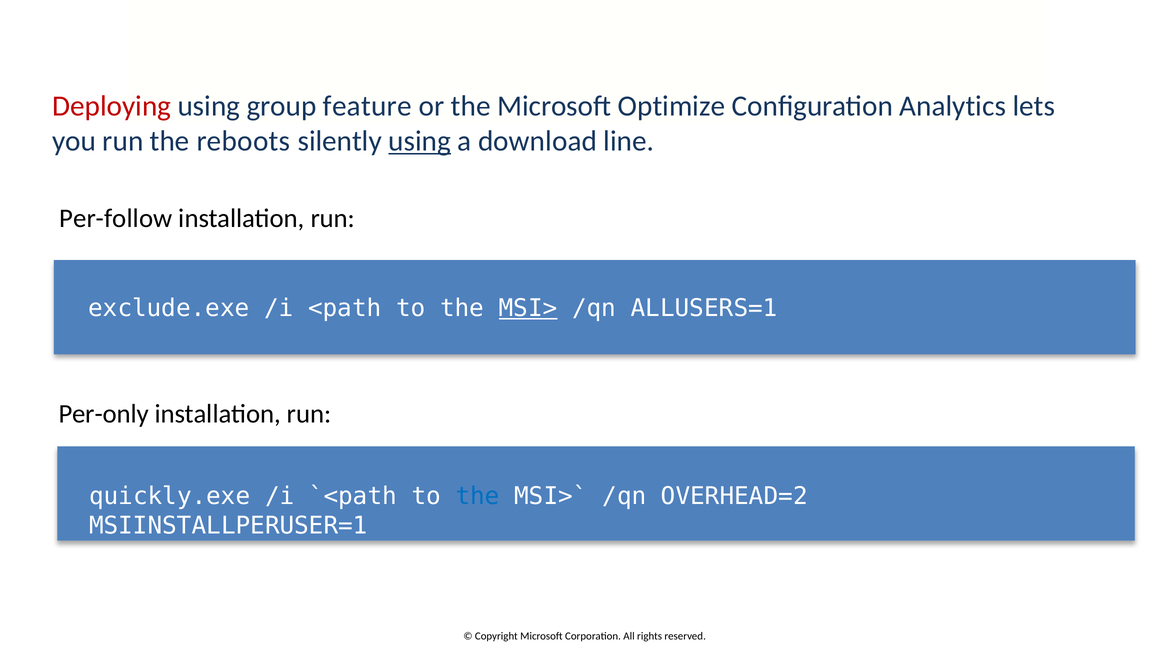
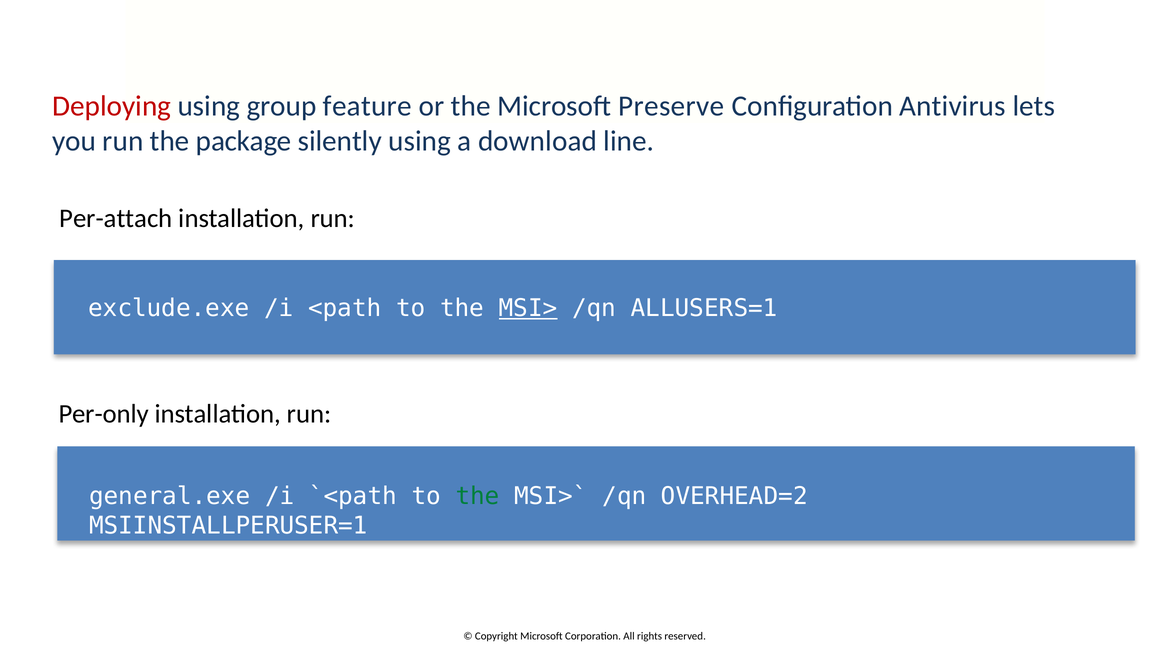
Optimize: Optimize -> Preserve
Analytics: Analytics -> Antivirus
reboots: reboots -> package
using at (420, 141) underline: present -> none
Per-follow: Per-follow -> Per-attach
quickly.exe: quickly.exe -> general.exe
the at (478, 496) colour: blue -> green
